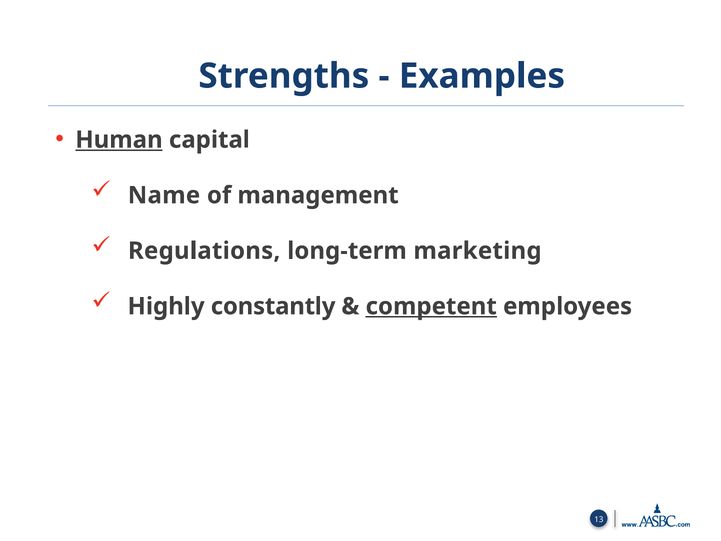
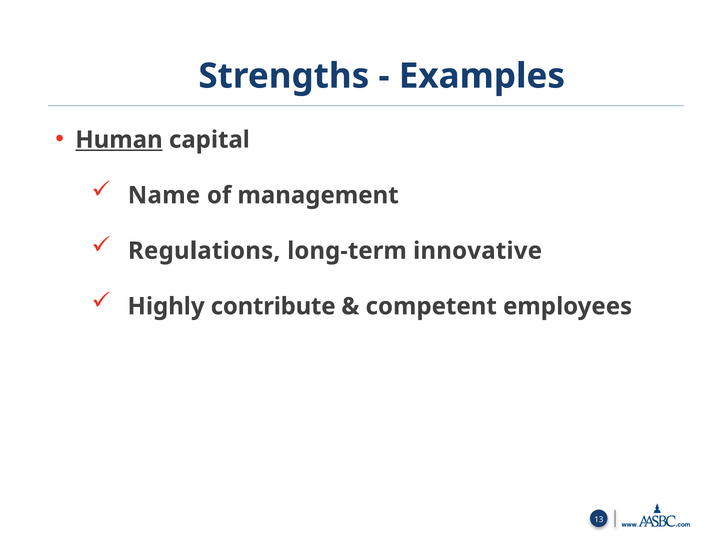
marketing: marketing -> innovative
constantly: constantly -> contribute
competent underline: present -> none
